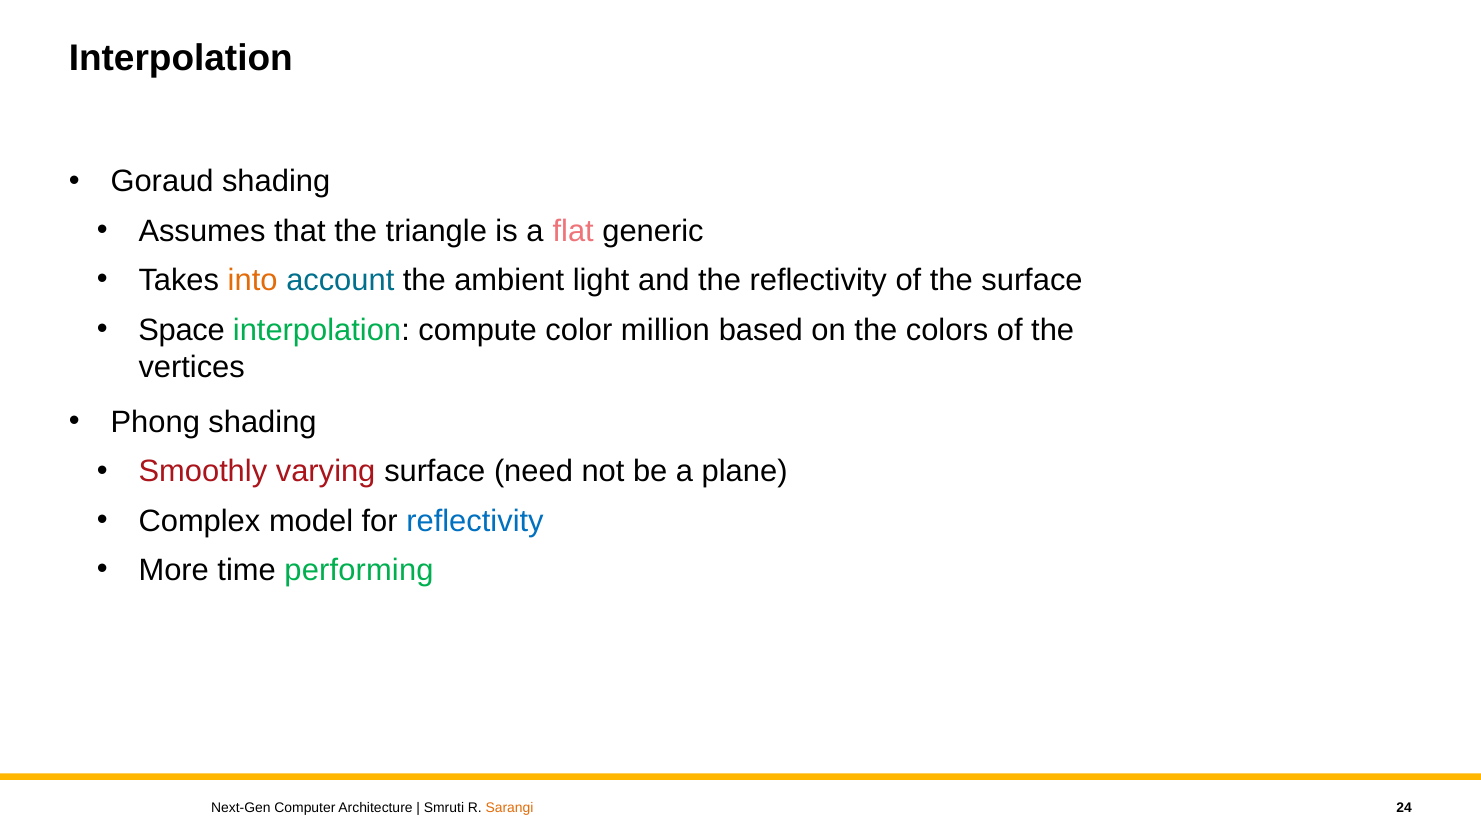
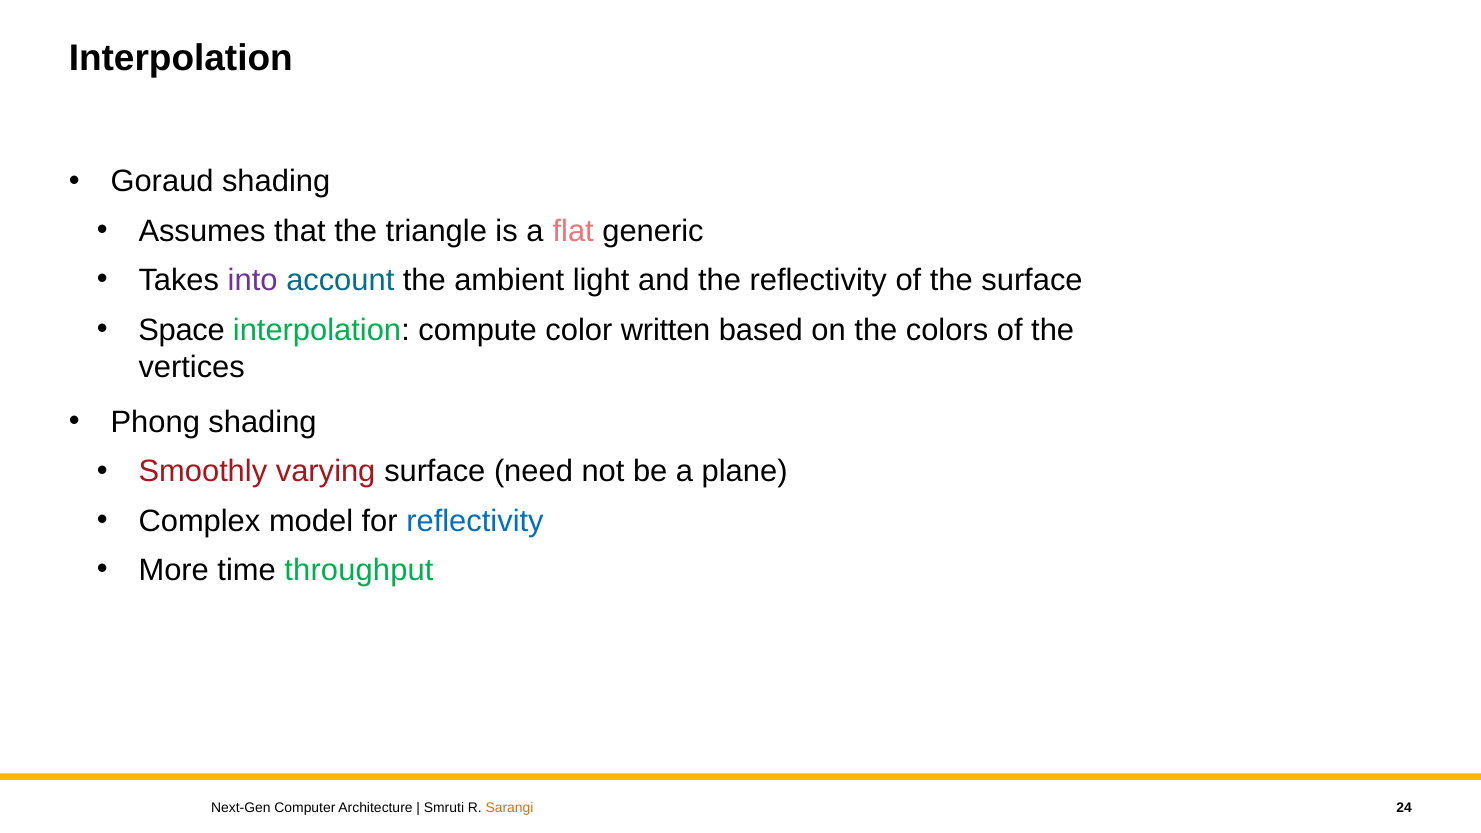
into colour: orange -> purple
million: million -> written
performing: performing -> throughput
